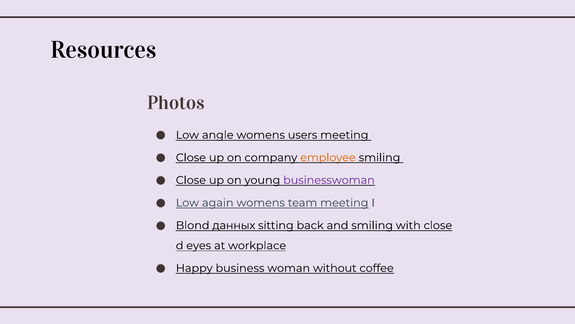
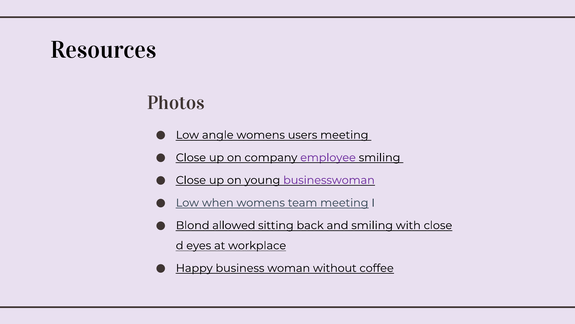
employee colour: orange -> purple
again: again -> when
данных: данных -> allowed
